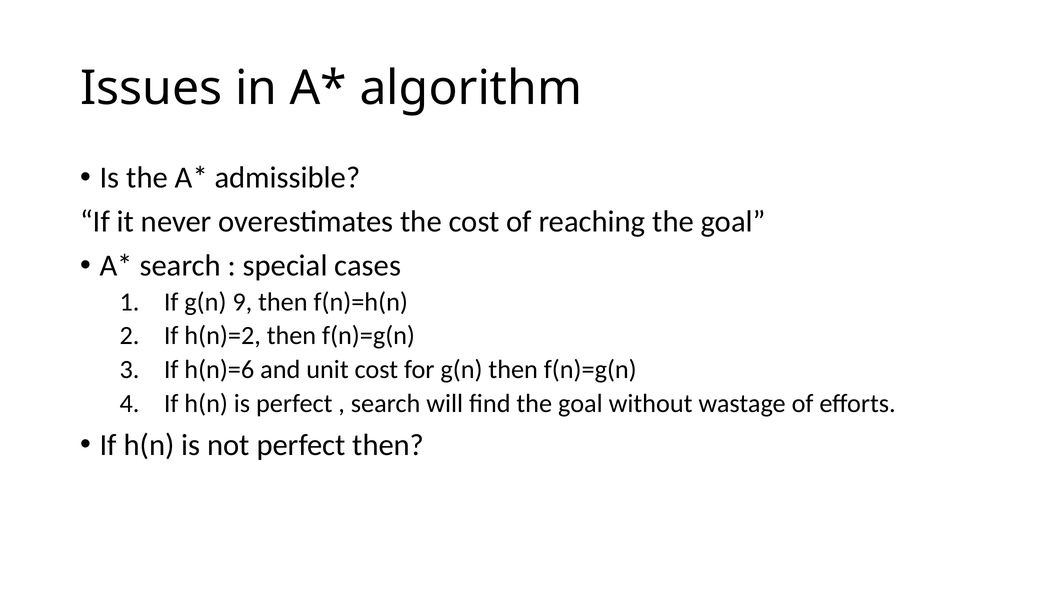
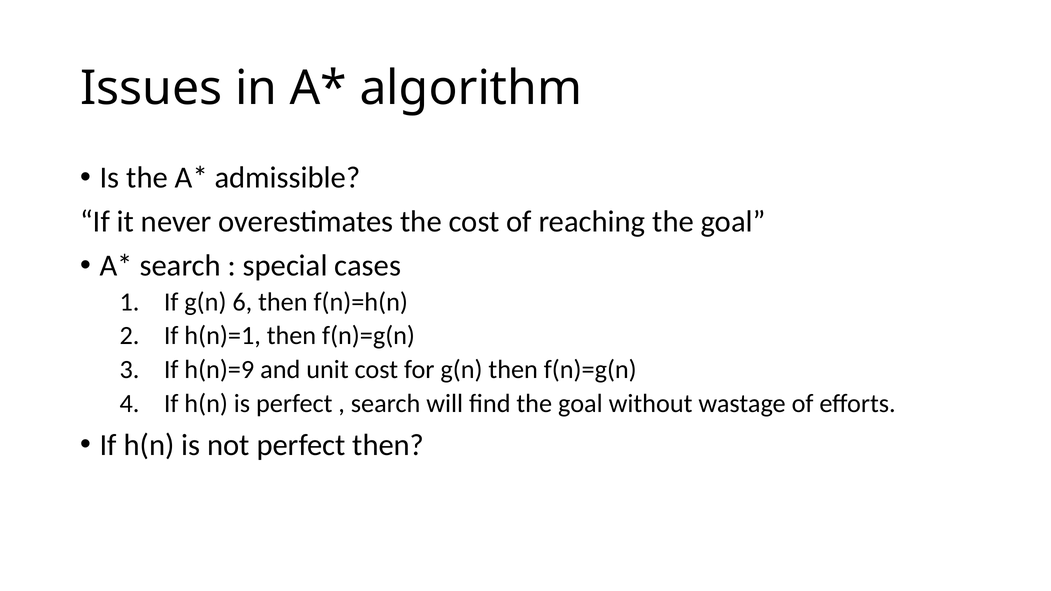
9: 9 -> 6
h(n)=2: h(n)=2 -> h(n)=1
h(n)=6: h(n)=6 -> h(n)=9
